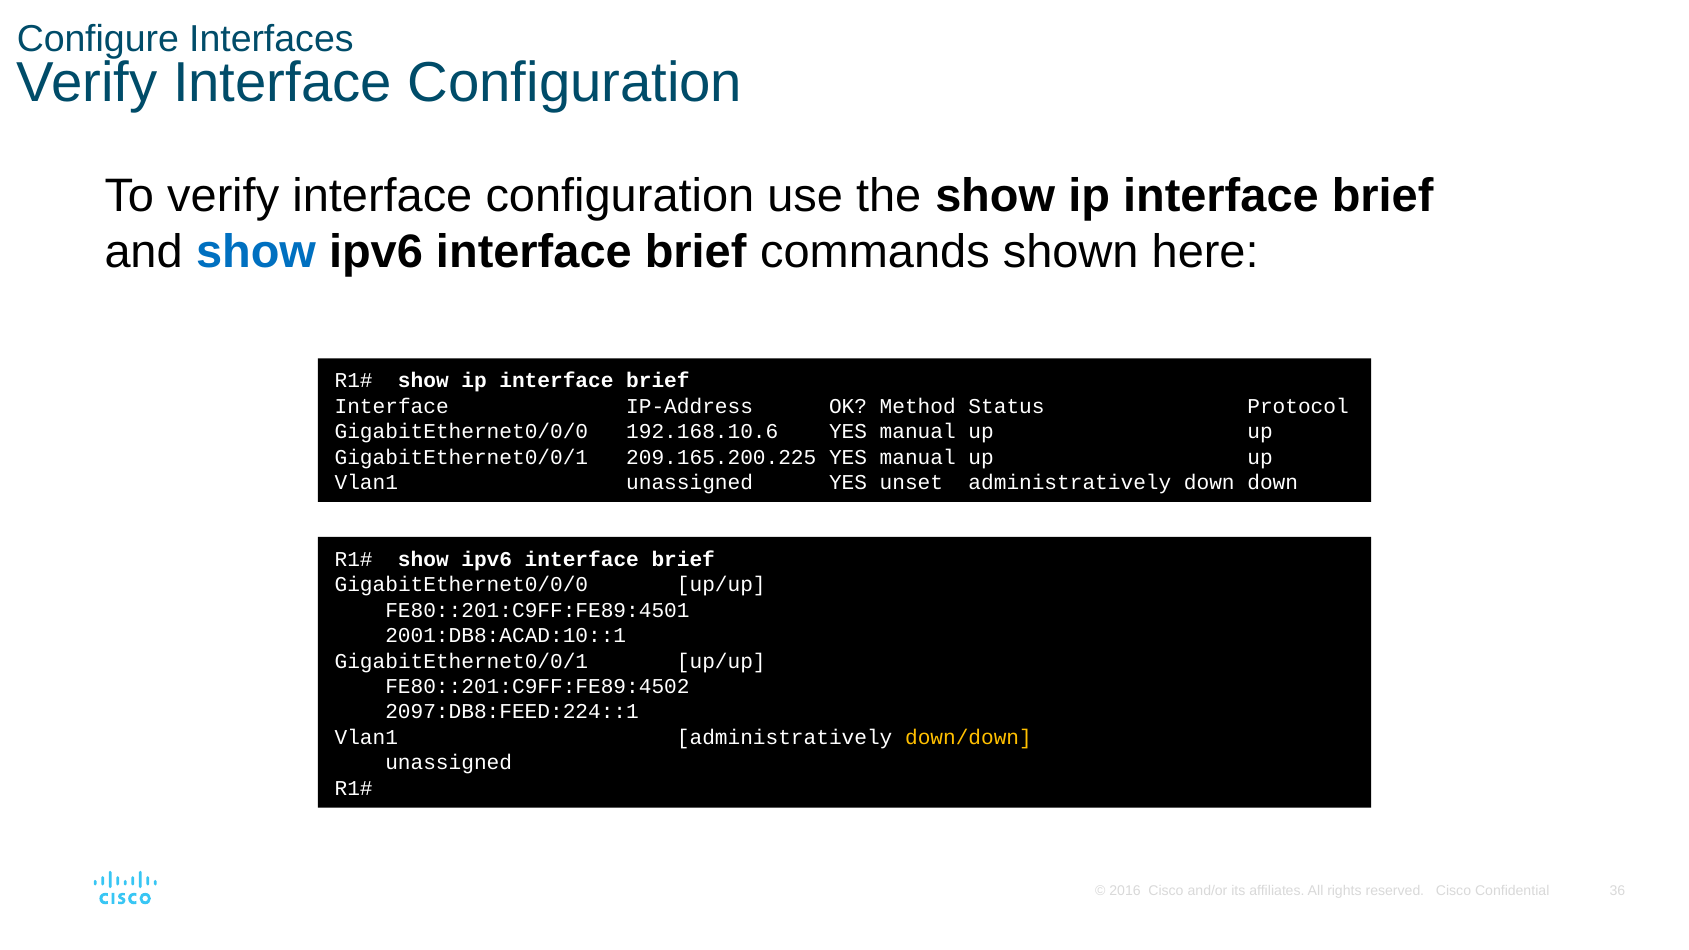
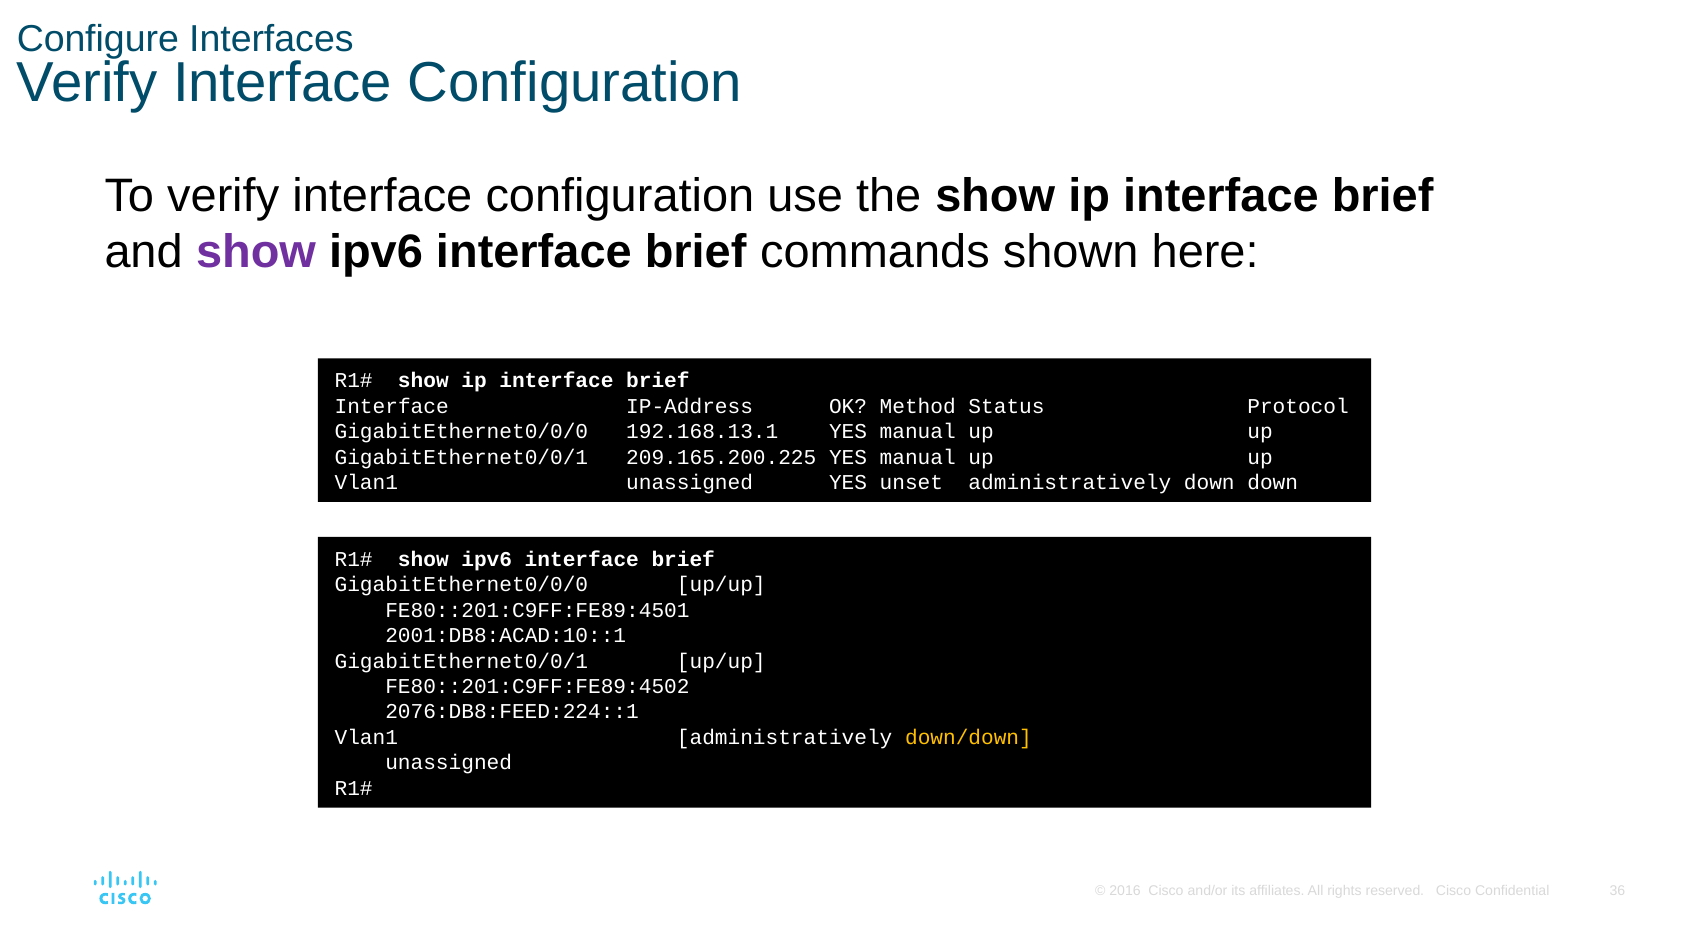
show at (256, 252) colour: blue -> purple
192.168.10.6: 192.168.10.6 -> 192.168.13.1
2097:DB8:FEED:224::1: 2097:DB8:FEED:224::1 -> 2076:DB8:FEED:224::1
